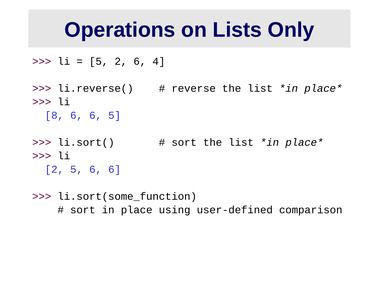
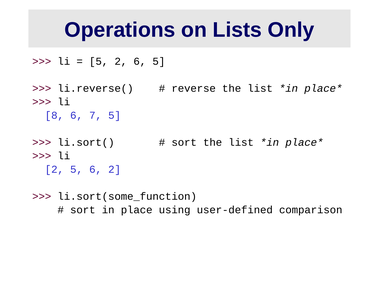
6 4: 4 -> 5
8 6 6: 6 -> 7
5 6 6: 6 -> 2
